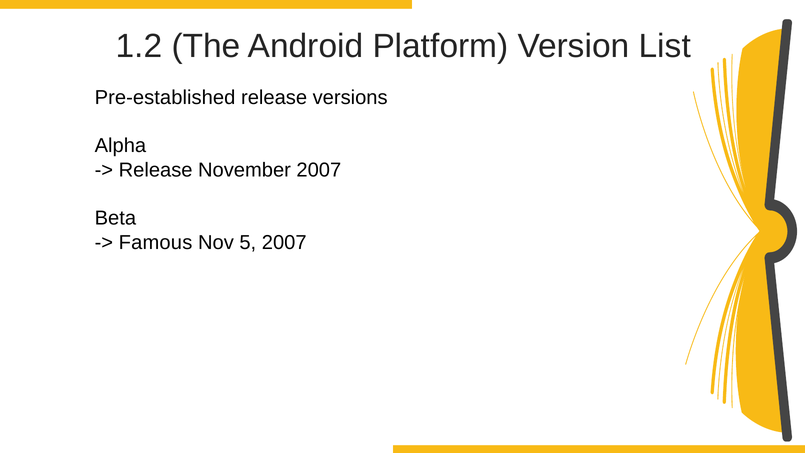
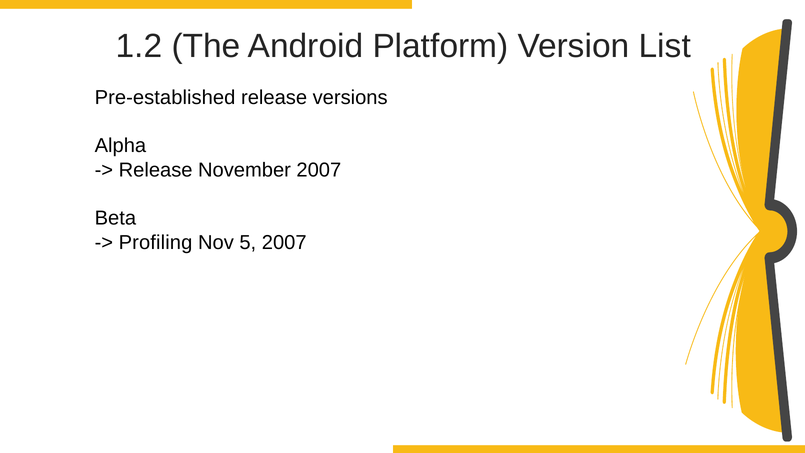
Famous: Famous -> Profiling
